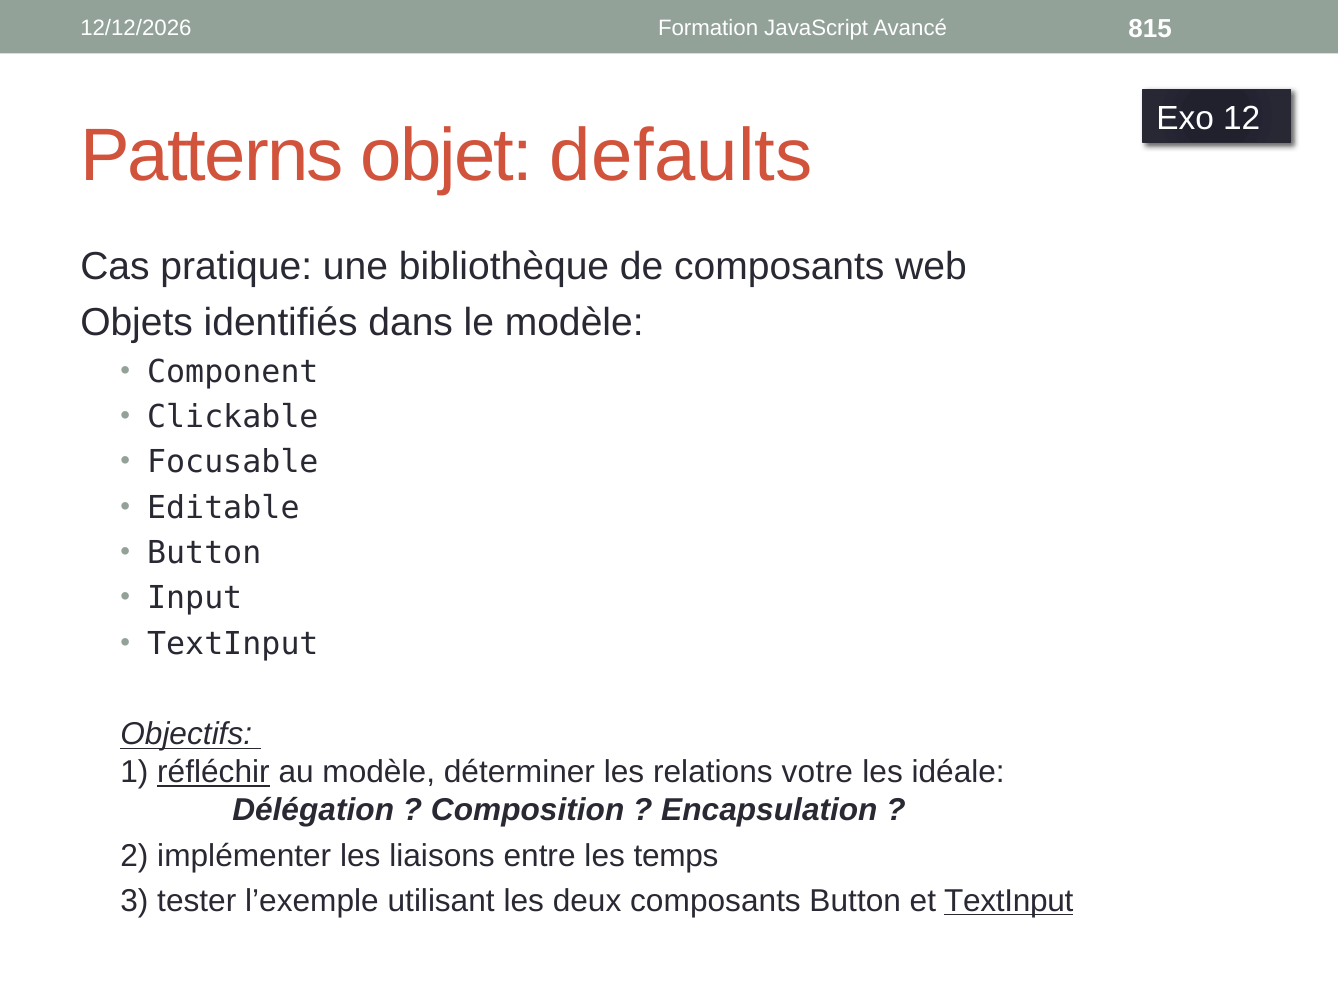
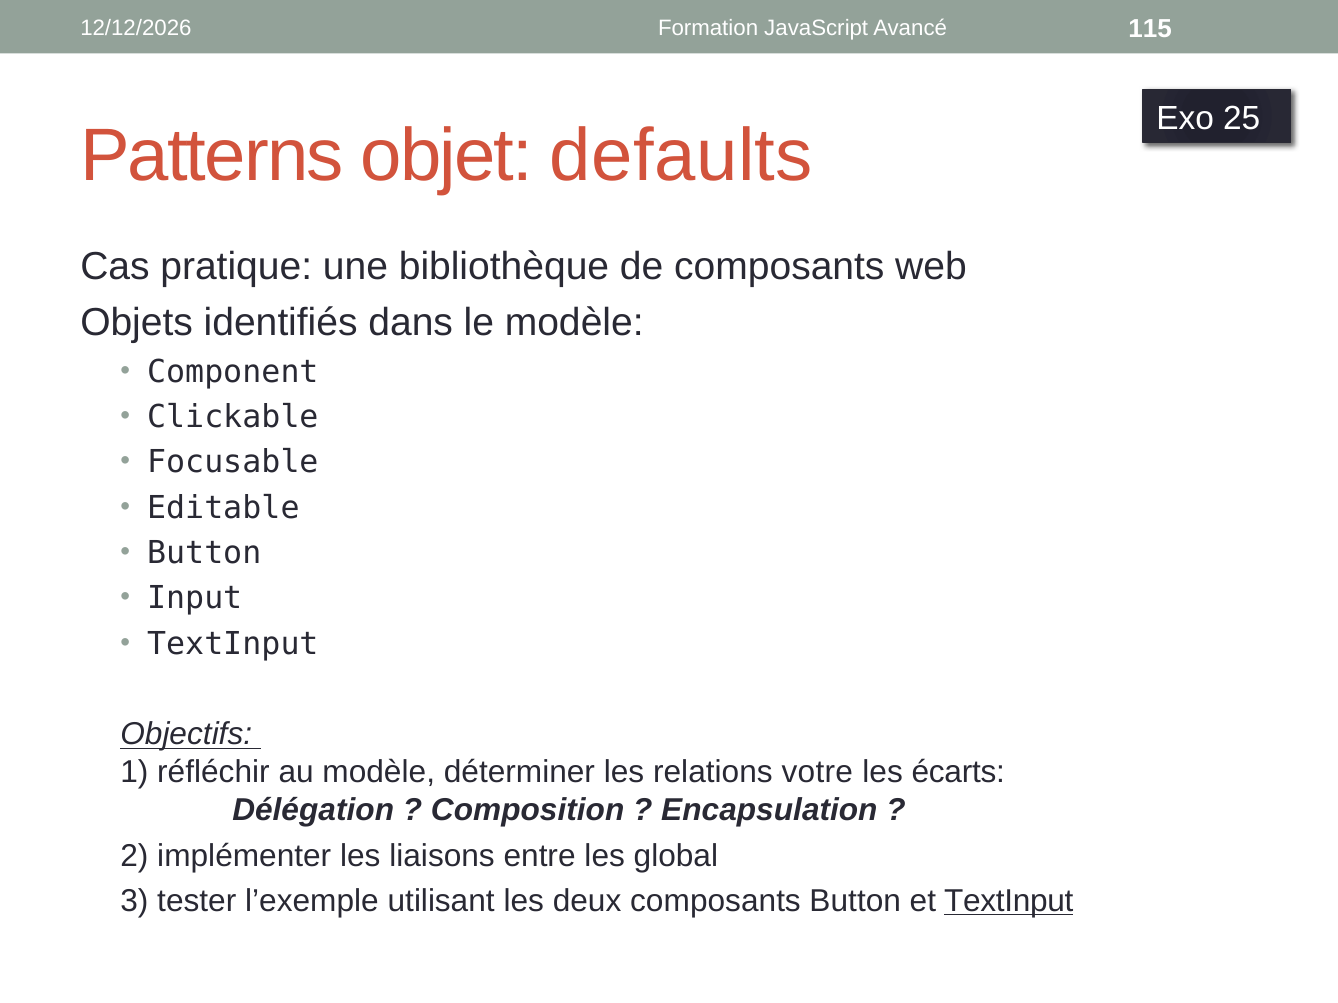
815: 815 -> 115
12: 12 -> 25
réfléchir underline: present -> none
idéale: idéale -> écarts
temps: temps -> global
